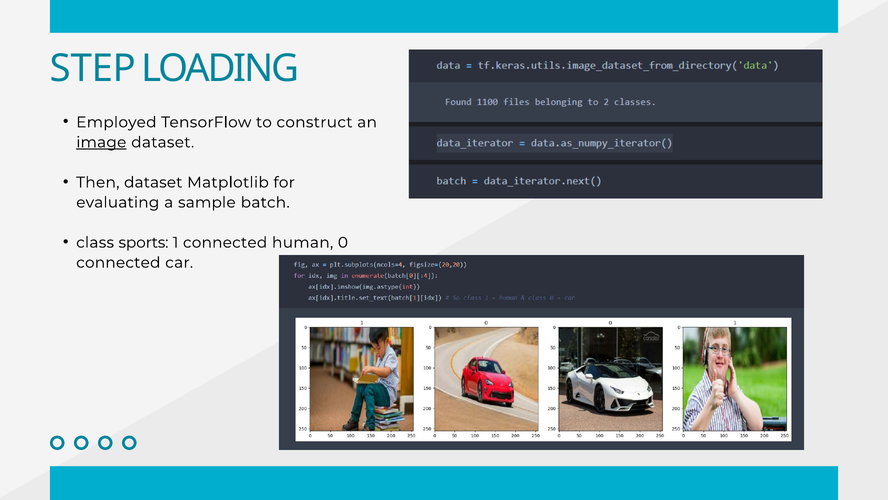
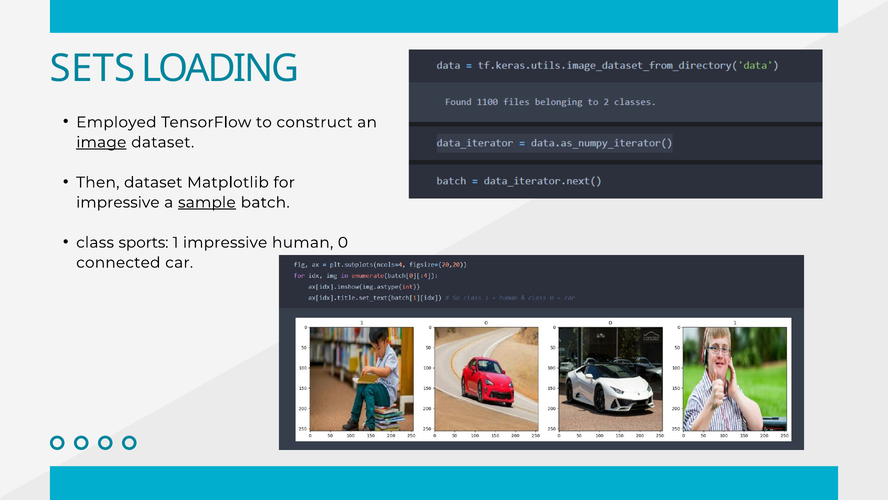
STEP: STEP -> SETS
evaluating at (118, 202): evaluating -> impressive
sample underline: none -> present
1 connected: connected -> impressive
